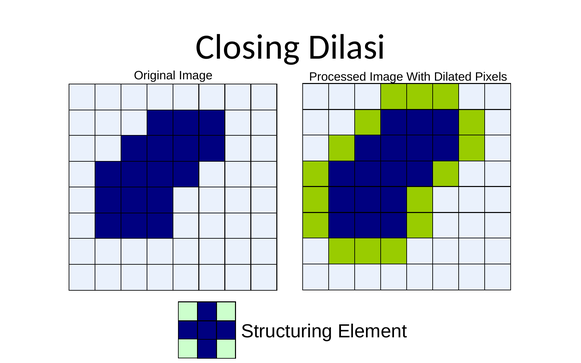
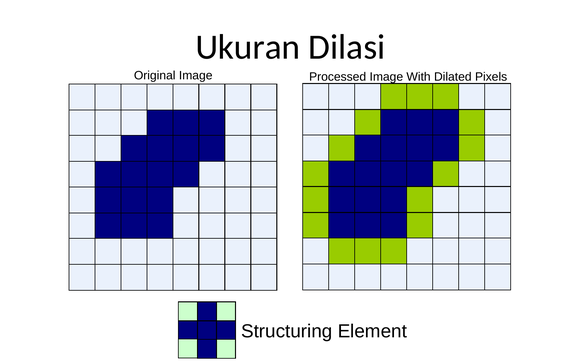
Closing: Closing -> Ukuran
